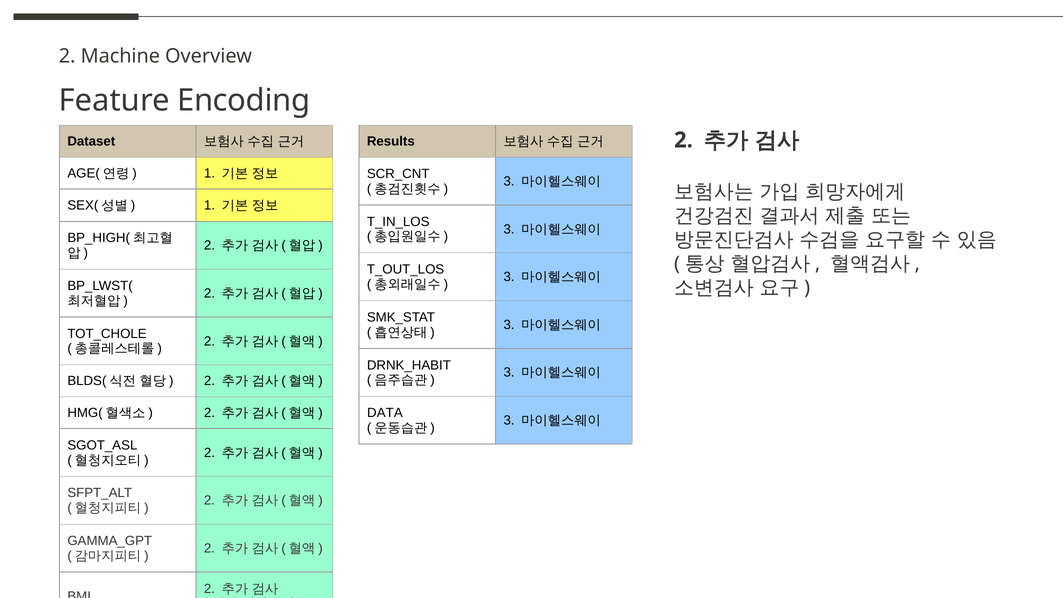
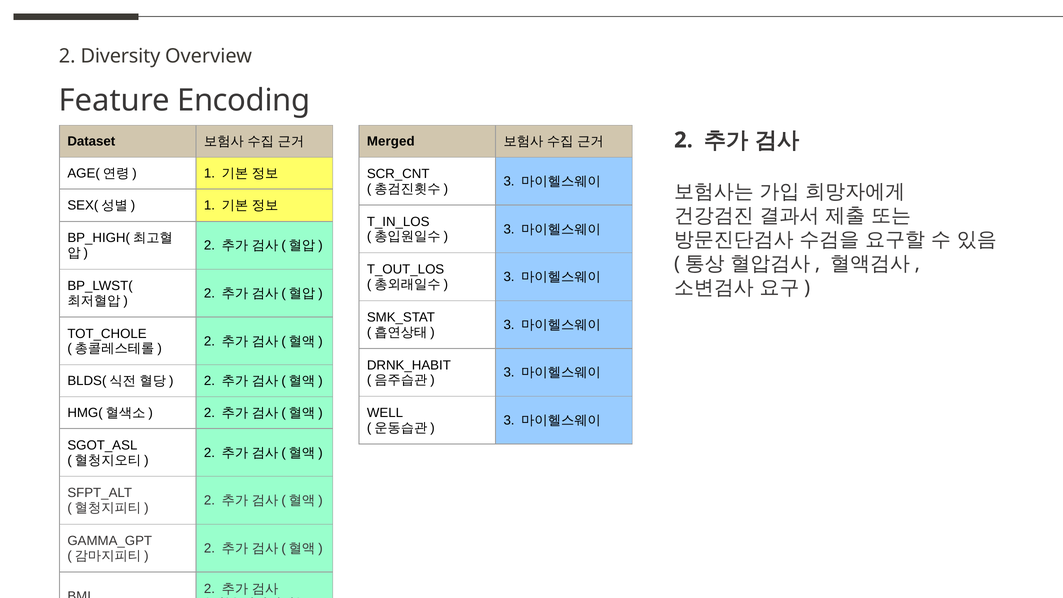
Machine: Machine -> Diversity
Results: Results -> Merged
DATA: DATA -> WELL
